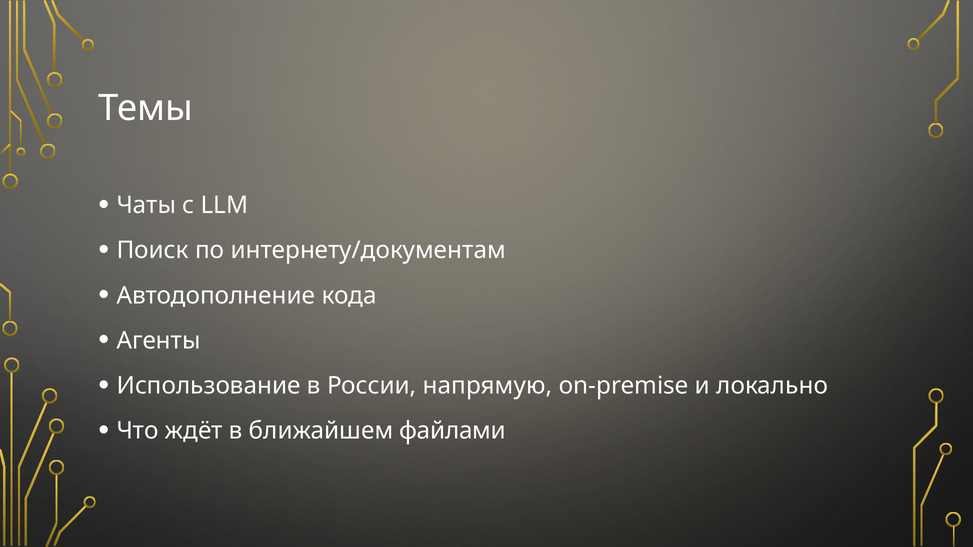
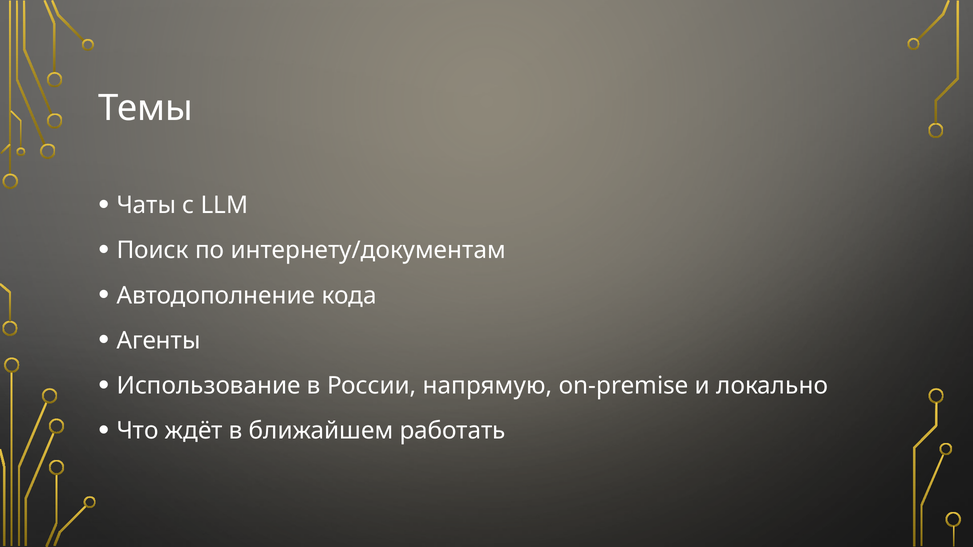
файлами: файлами -> работать
